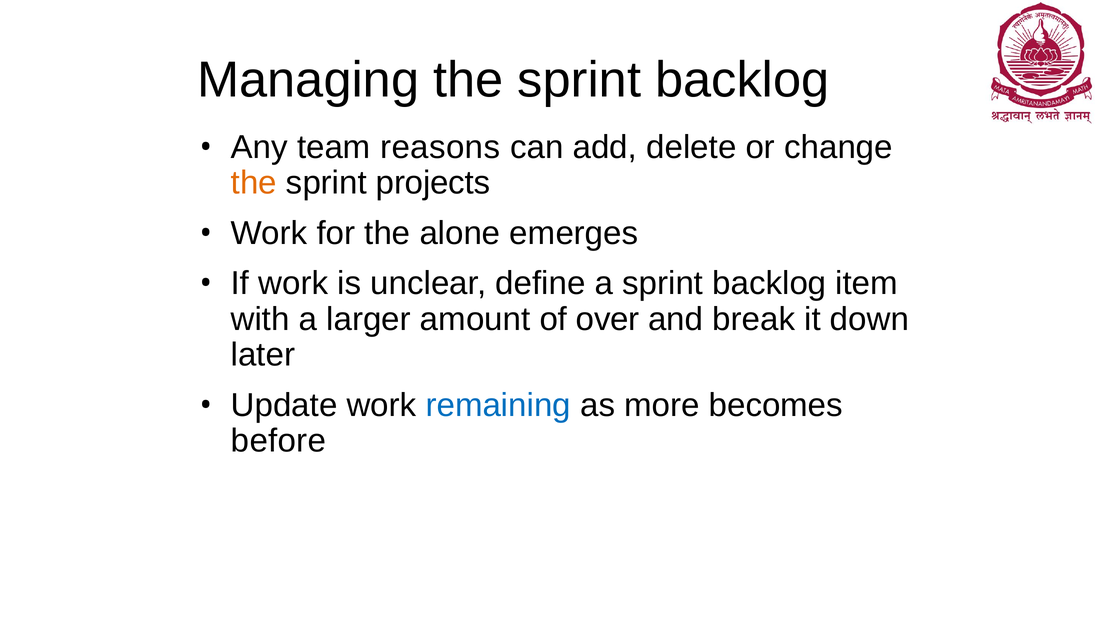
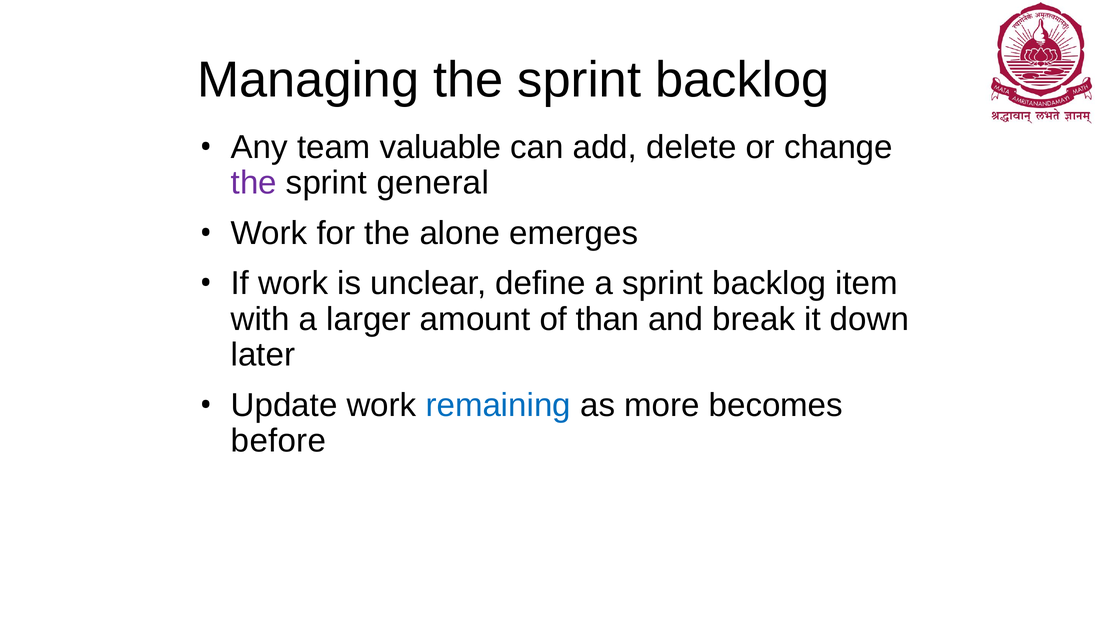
reasons: reasons -> valuable
the at (254, 183) colour: orange -> purple
projects: projects -> general
over: over -> than
